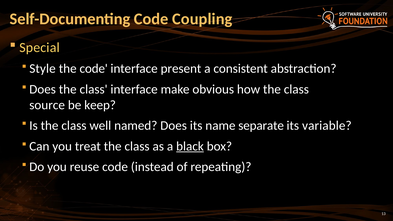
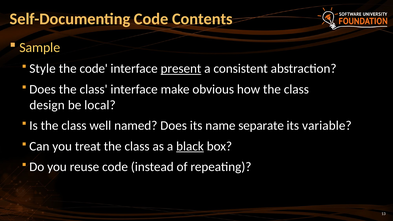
Coupling: Coupling -> Contents
Special: Special -> Sample
present underline: none -> present
source: source -> design
keep: keep -> local
